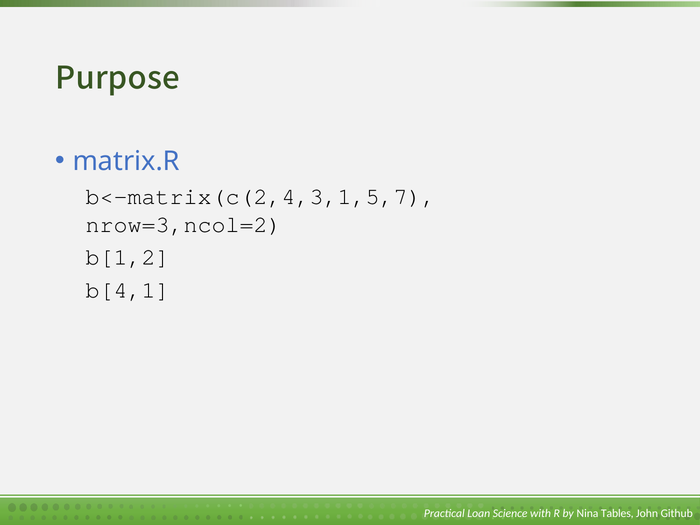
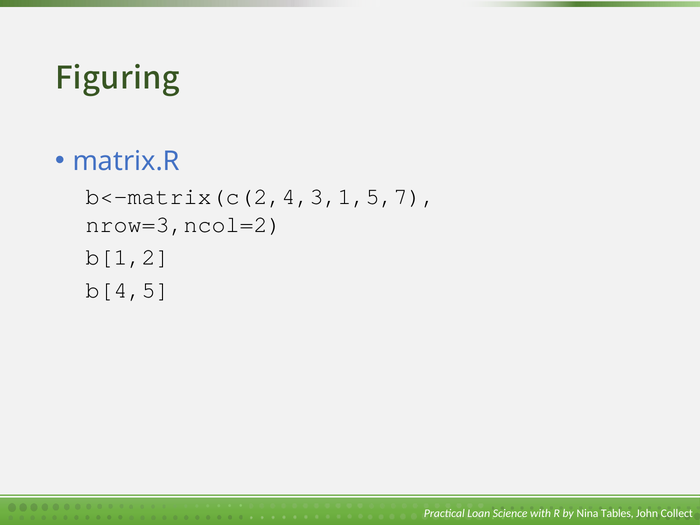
Purpose: Purpose -> Figuring
b[4,1: b[4,1 -> b[4,5
Github: Github -> Collect
